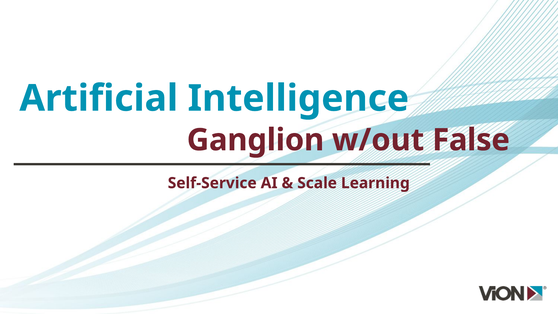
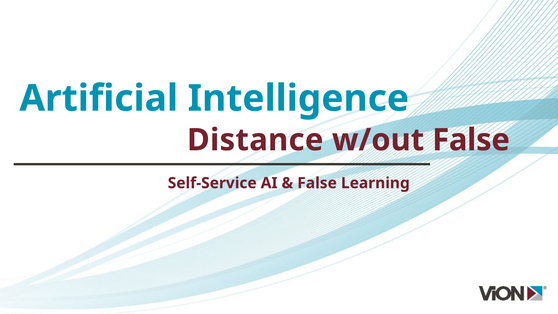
Ganglion: Ganglion -> Distance
Scale at (317, 183): Scale -> False
